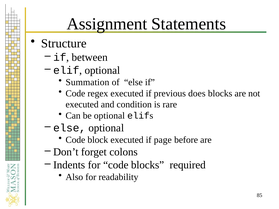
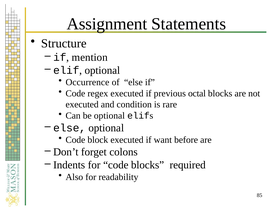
between: between -> mention
Summation: Summation -> Occurrence
does: does -> octal
page: page -> want
